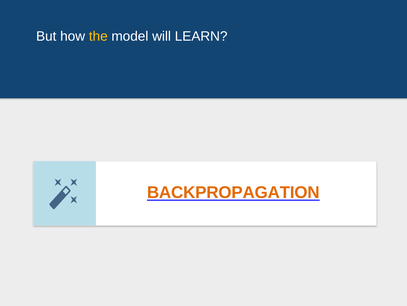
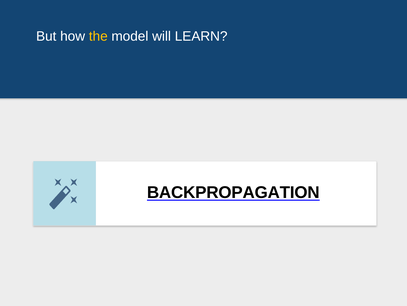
BACKPROPAGATION colour: orange -> black
